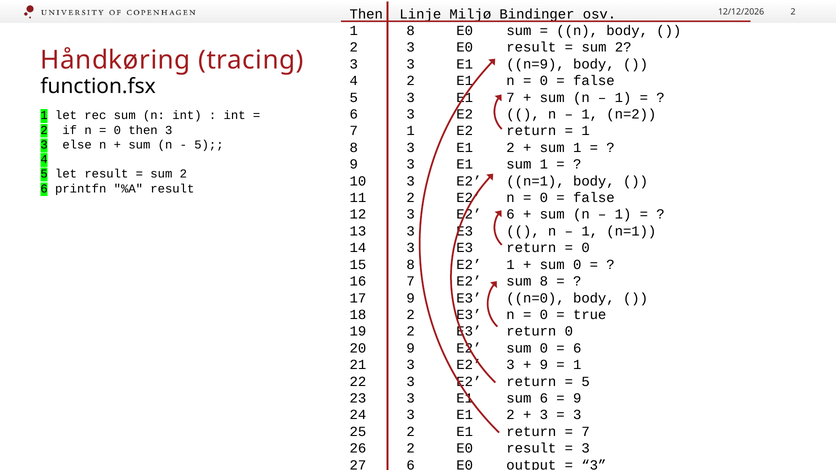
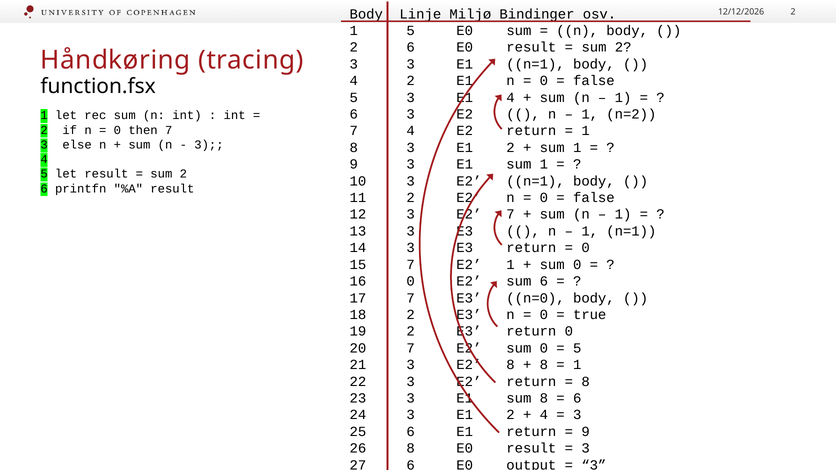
Then at (366, 14): Then -> Body
8 at (411, 31): 8 -> 5
3 at (411, 47): 3 -> 6
E1 n=9: n=9 -> n=1
E1 7: 7 -> 4
then 3: 3 -> 7
1 at (411, 131): 1 -> 4
5 at (209, 145): 5 -> 3
E2 6: 6 -> 7
8 at (411, 265): 8 -> 7
7 at (411, 281): 7 -> 0
sum 8: 8 -> 6
9 at (411, 298): 9 -> 7
9 at (411, 348): 9 -> 7
6 at (577, 348): 6 -> 5
E2 3: 3 -> 8
9 at (544, 365): 9 -> 8
5 at (586, 382): 5 -> 8
sum 6: 6 -> 8
9 at (577, 398): 9 -> 6
3 at (544, 415): 3 -> 4
2 at (411, 432): 2 -> 6
7 at (586, 432): 7 -> 9
2 at (411, 448): 2 -> 8
